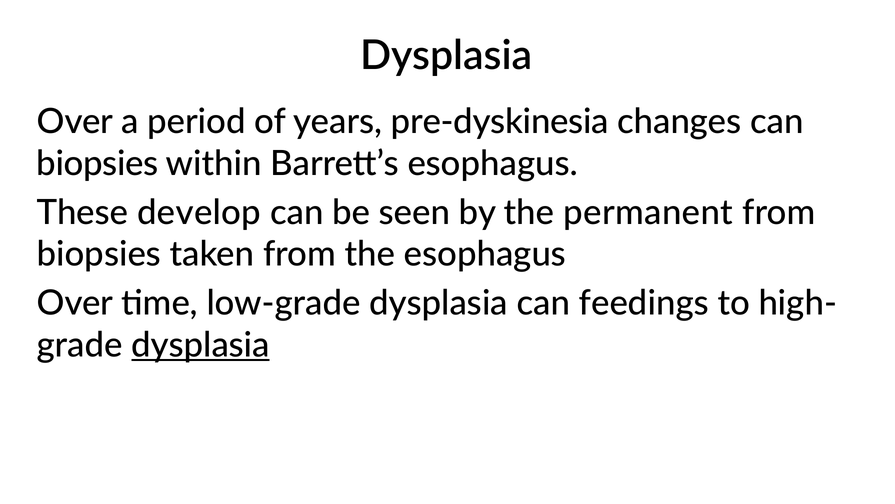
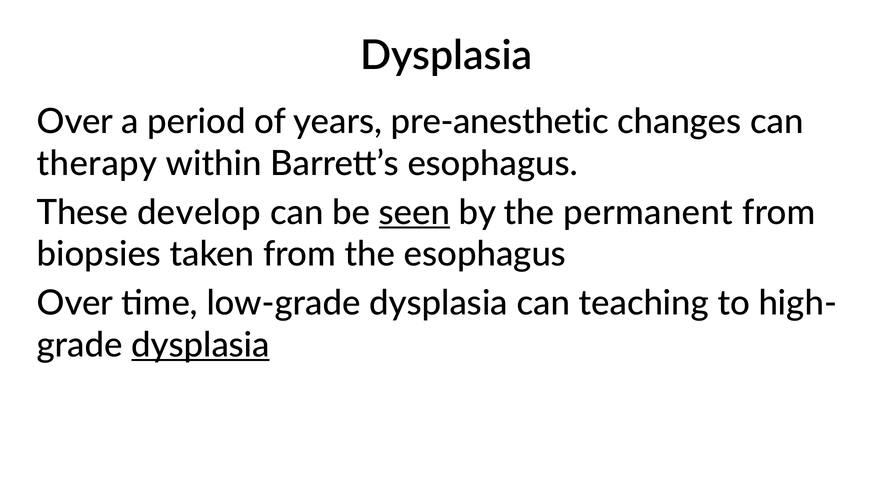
pre-dyskinesia: pre-dyskinesia -> pre-anesthetic
biopsies at (97, 164): biopsies -> therapy
seen underline: none -> present
feedings: feedings -> teaching
